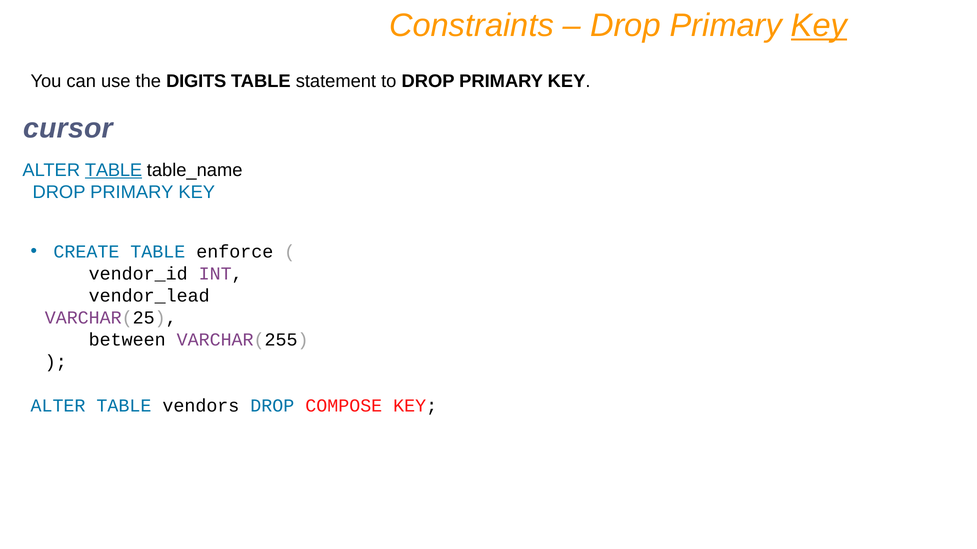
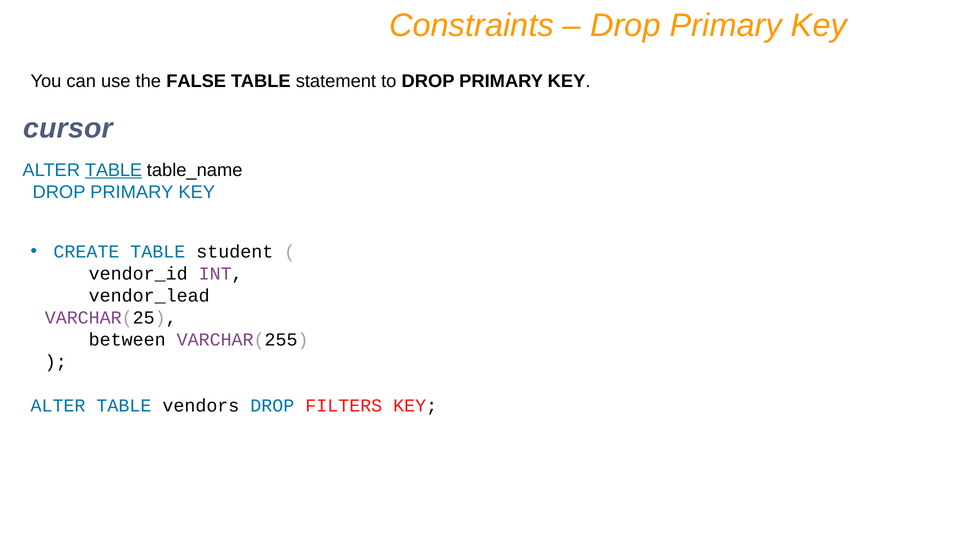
Key at (819, 25) underline: present -> none
DIGITS: DIGITS -> FALSE
enforce: enforce -> student
COMPOSE: COMPOSE -> FILTERS
